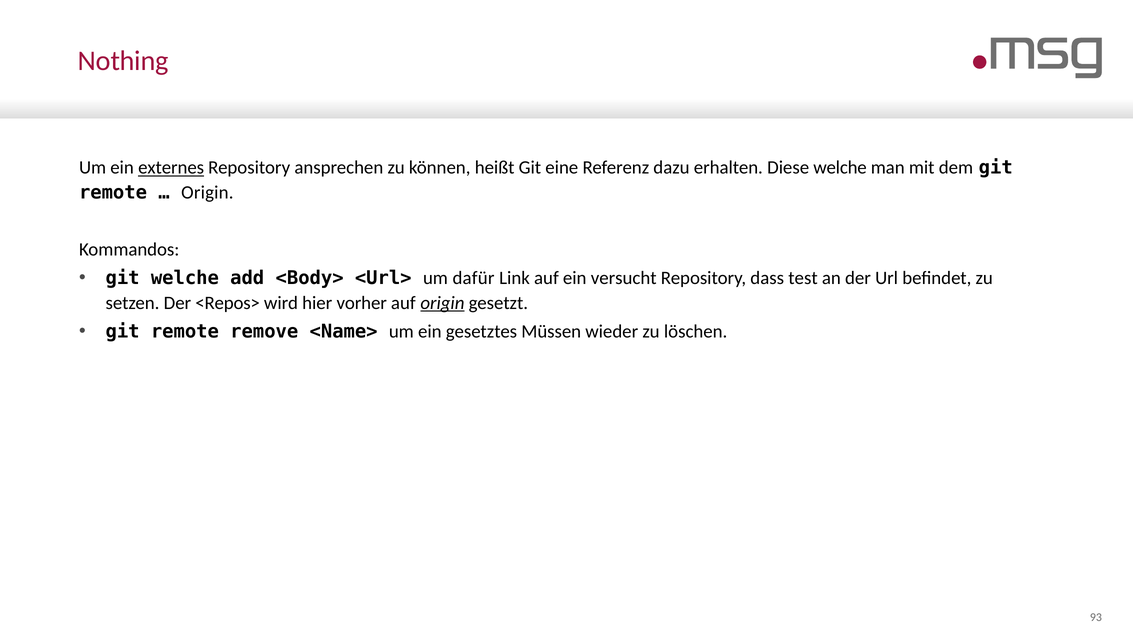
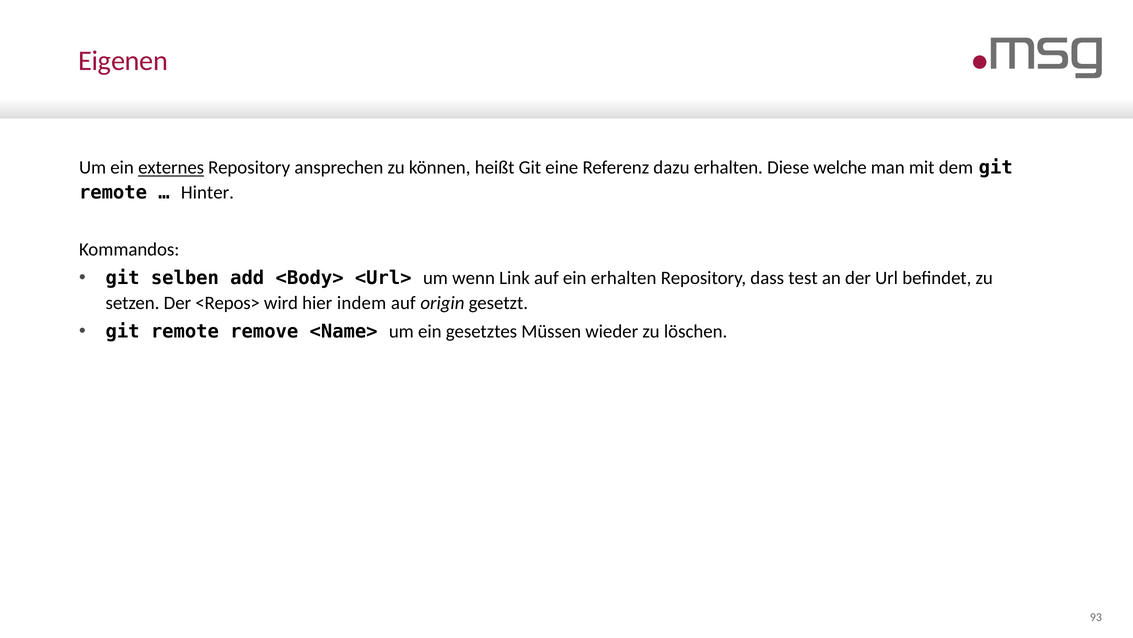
Nothing: Nothing -> Eigenen
Origin at (207, 192): Origin -> Hinter
git welche: welche -> selben
dafür: dafür -> wenn
ein versucht: versucht -> erhalten
vorher: vorher -> indem
origin at (442, 303) underline: present -> none
